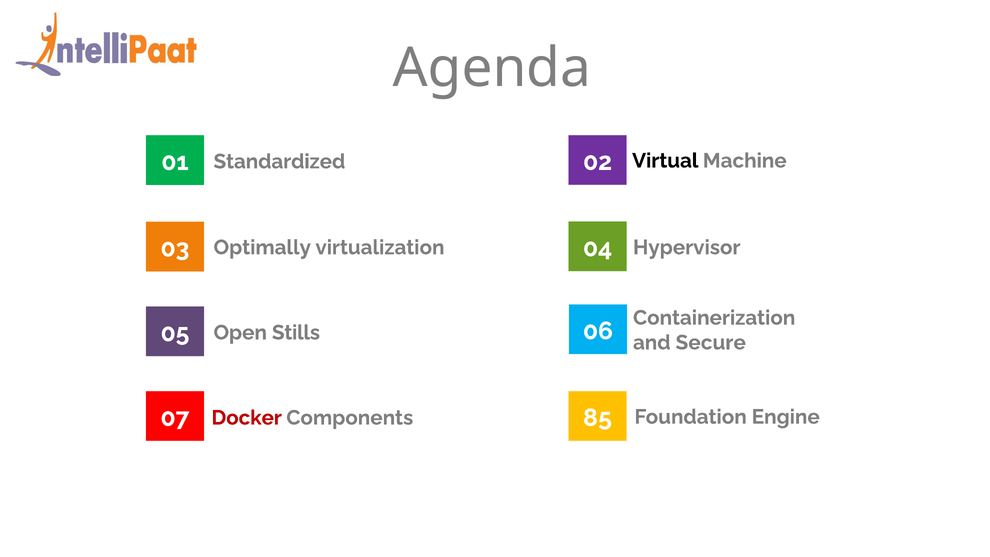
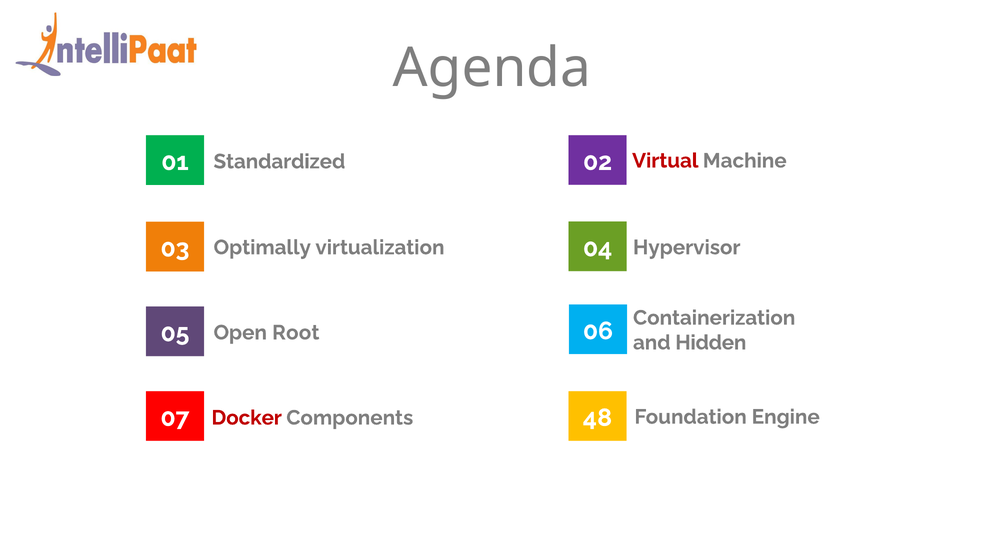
Virtual colour: black -> red
Stills: Stills -> Root
Secure: Secure -> Hidden
85: 85 -> 48
